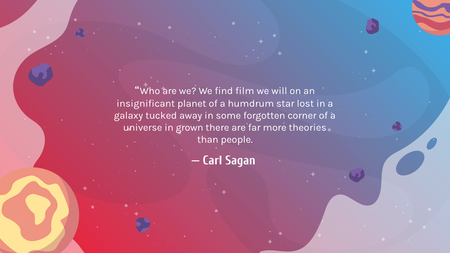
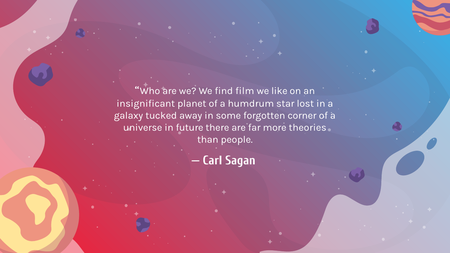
will: will -> like
grown: grown -> future
